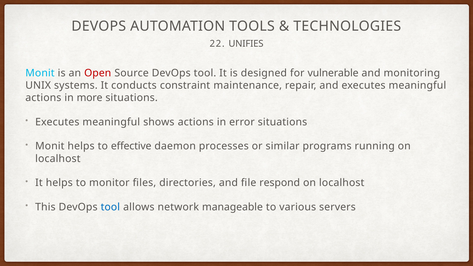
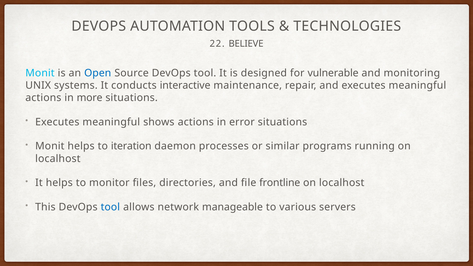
UNIFIES: UNIFIES -> BELIEVE
Open colour: red -> blue
constraint: constraint -> interactive
effective: effective -> iteration
respond: respond -> frontline
